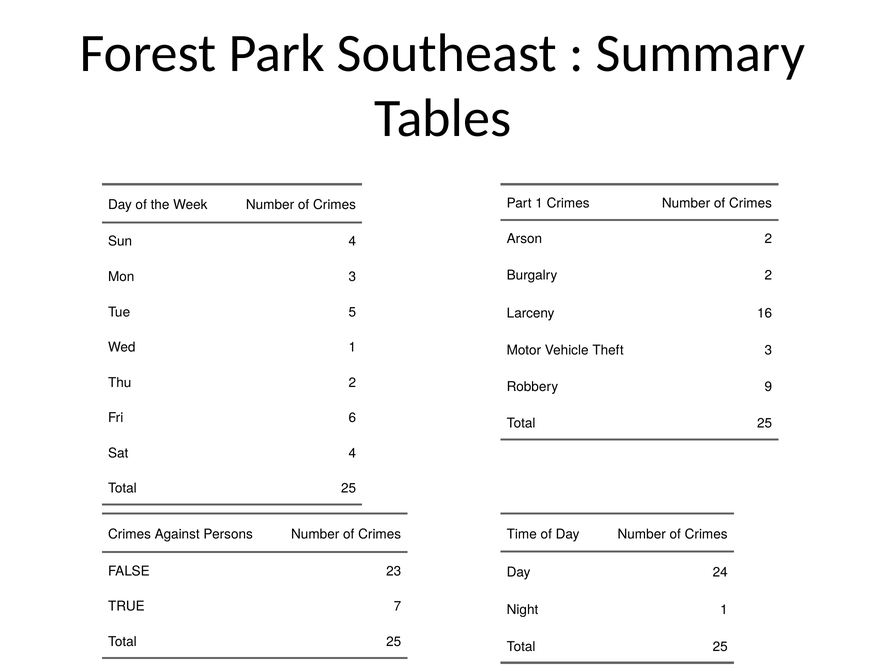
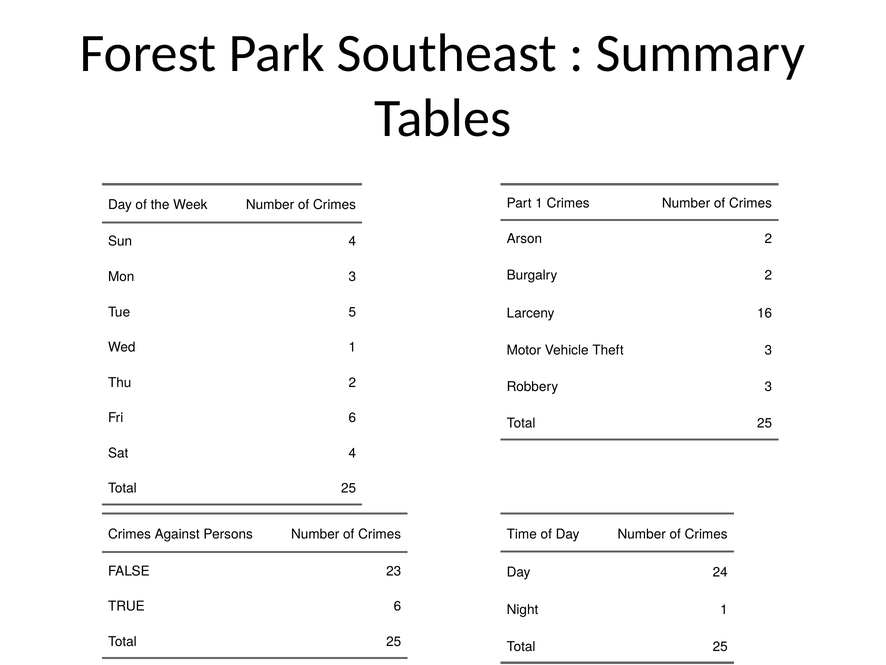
Robbery 9: 9 -> 3
TRUE 7: 7 -> 6
